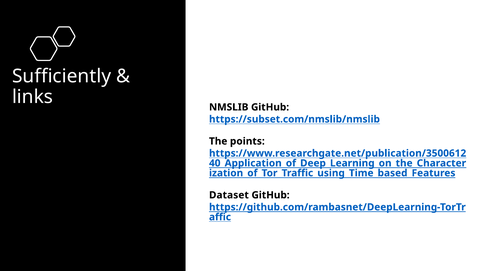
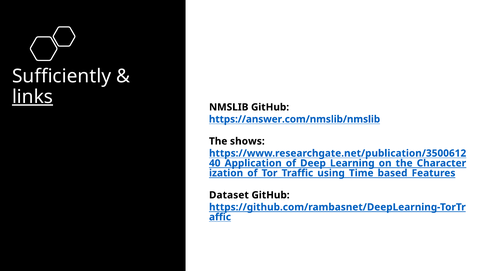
links underline: none -> present
https://subset.com/nmslib/nmslib: https://subset.com/nmslib/nmslib -> https://answer.com/nmslib/nmslib
points: points -> shows
